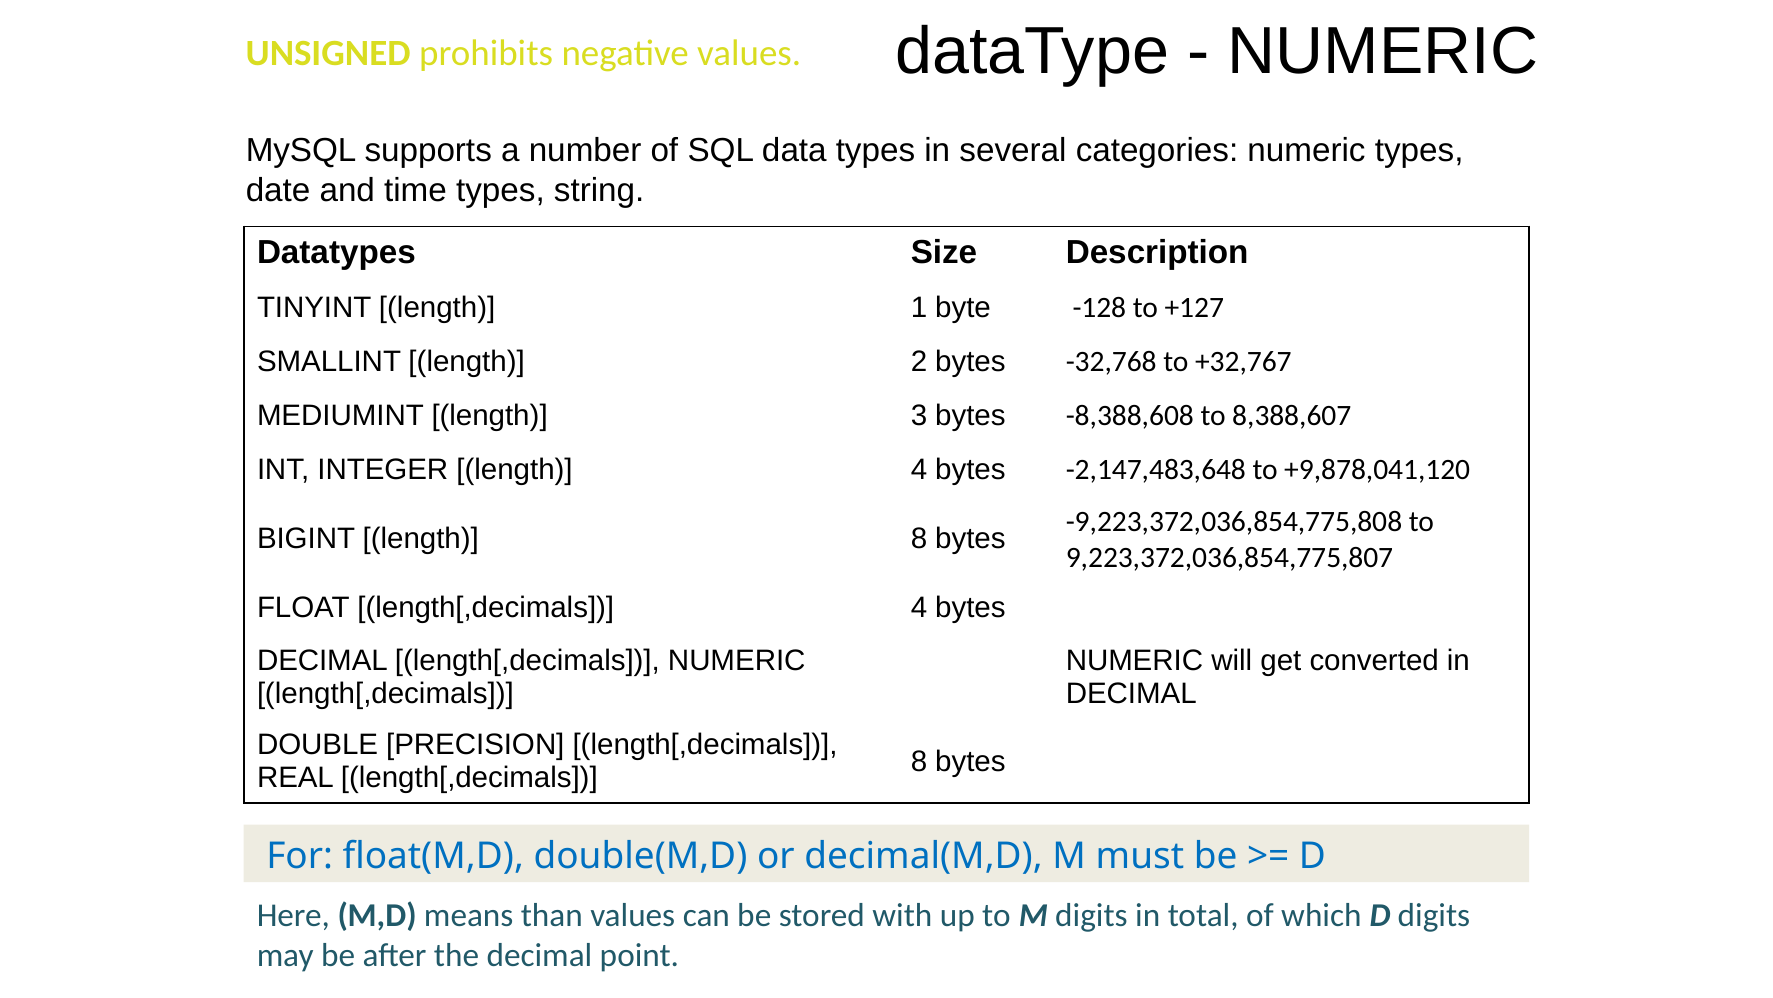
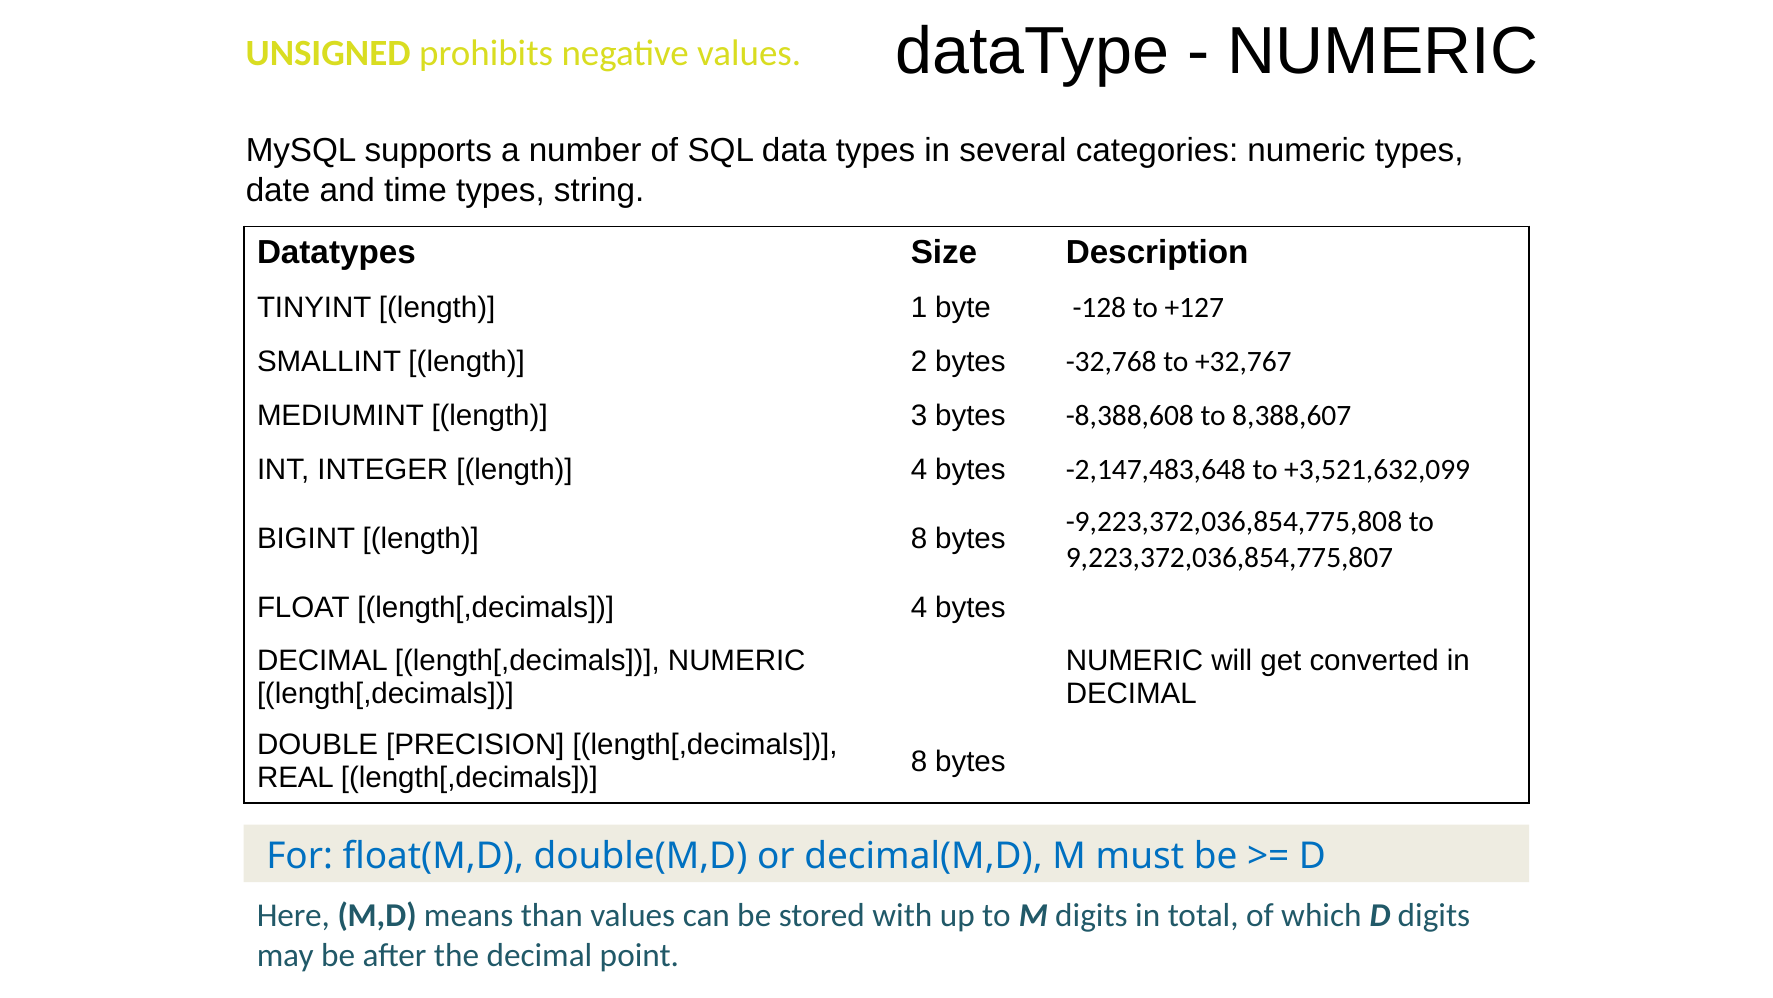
+9,878,041,120: +9,878,041,120 -> +3,521,632,099
